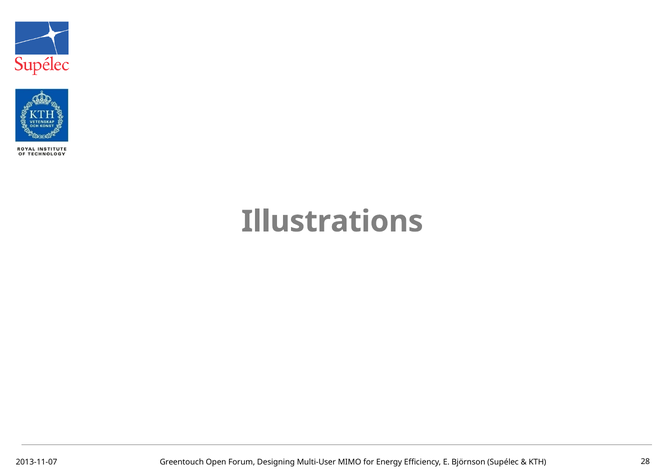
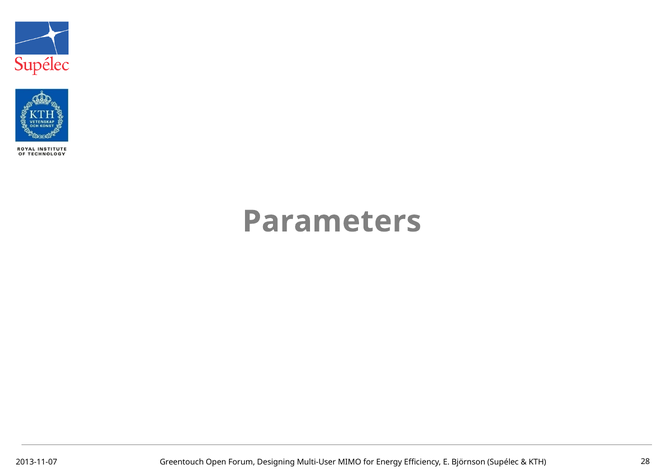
Illustrations: Illustrations -> Parameters
